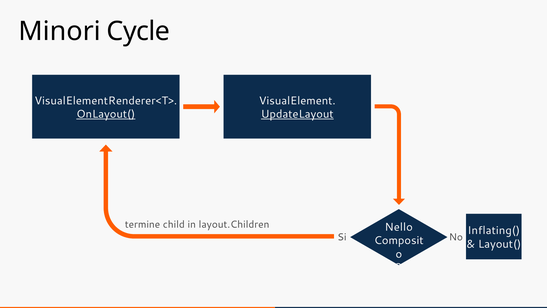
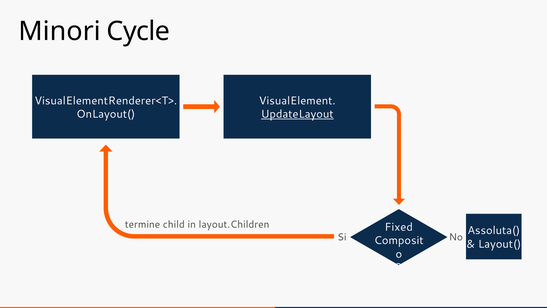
OnLayout( underline: present -> none
Nello: Nello -> Fixed
Inflating(: Inflating( -> Assoluta(
